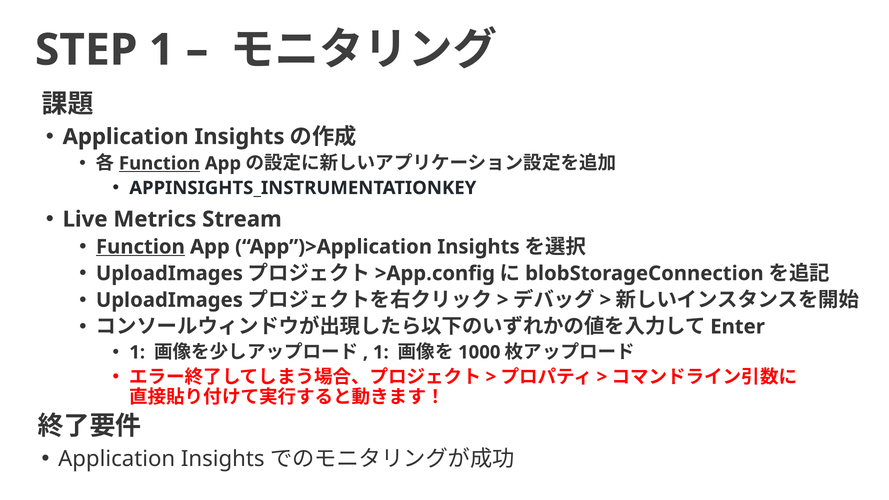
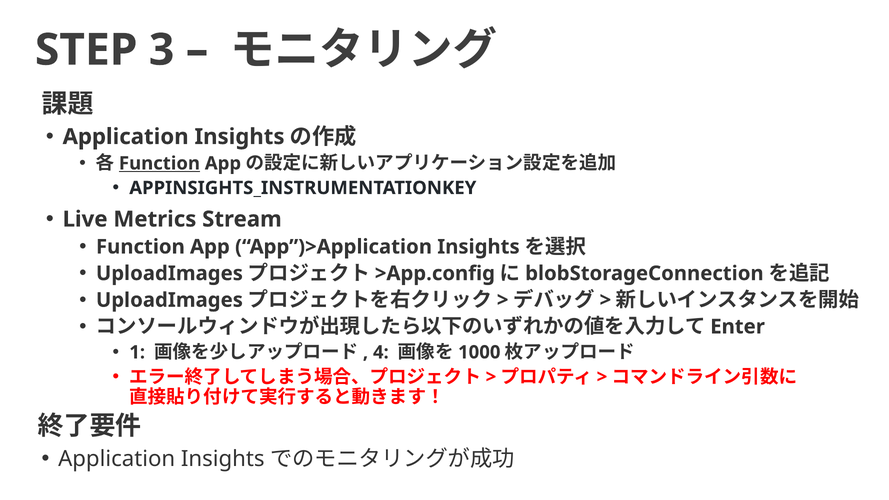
STEP 1: 1 -> 3
Function at (140, 247) underline: present -> none
1 at (381, 352): 1 -> 4
